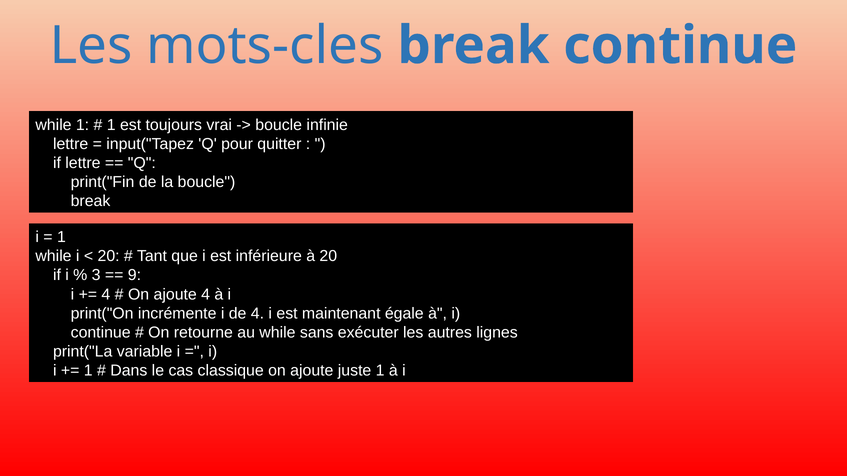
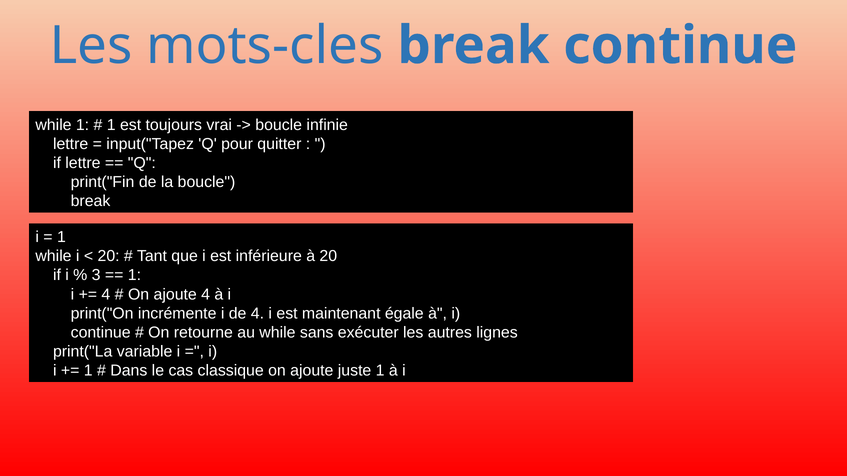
9 at (134, 275): 9 -> 1
